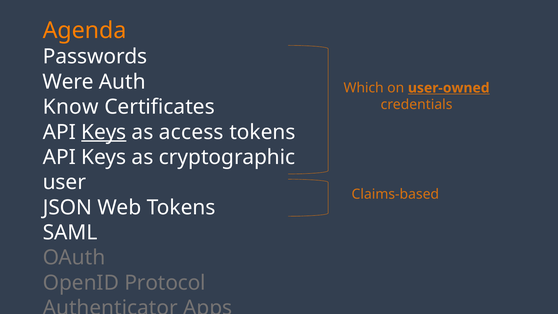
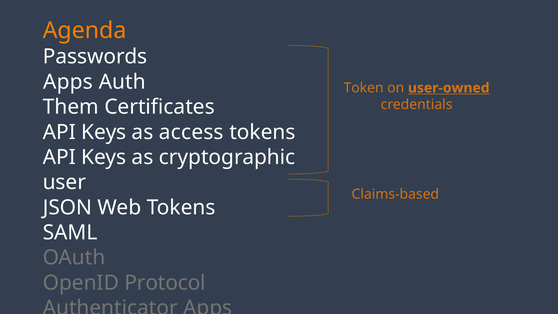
Were at (68, 82): Were -> Apps
Which: Which -> Token
Know: Know -> Them
Keys at (104, 132) underline: present -> none
